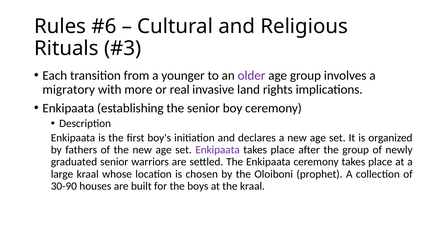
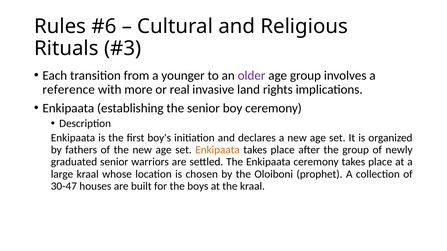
migratory: migratory -> reference
Enkipaata at (218, 150) colour: purple -> orange
30-90: 30-90 -> 30-47
